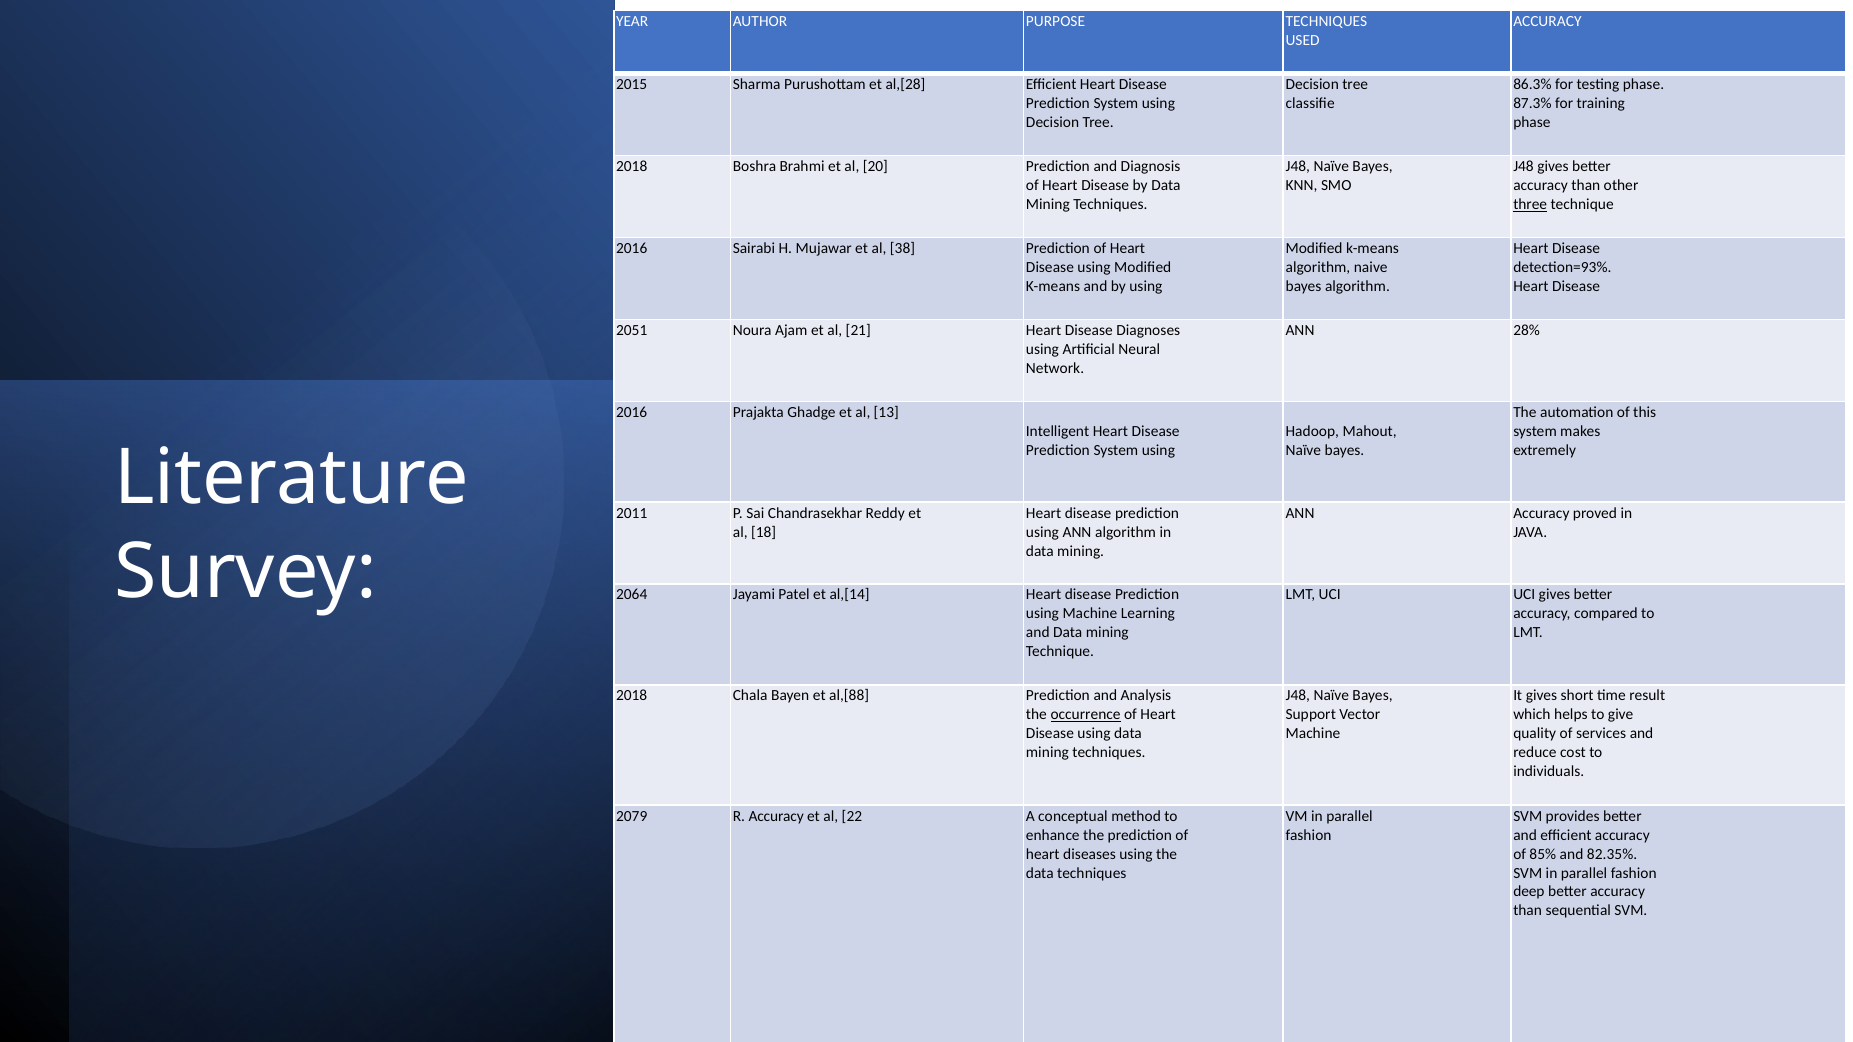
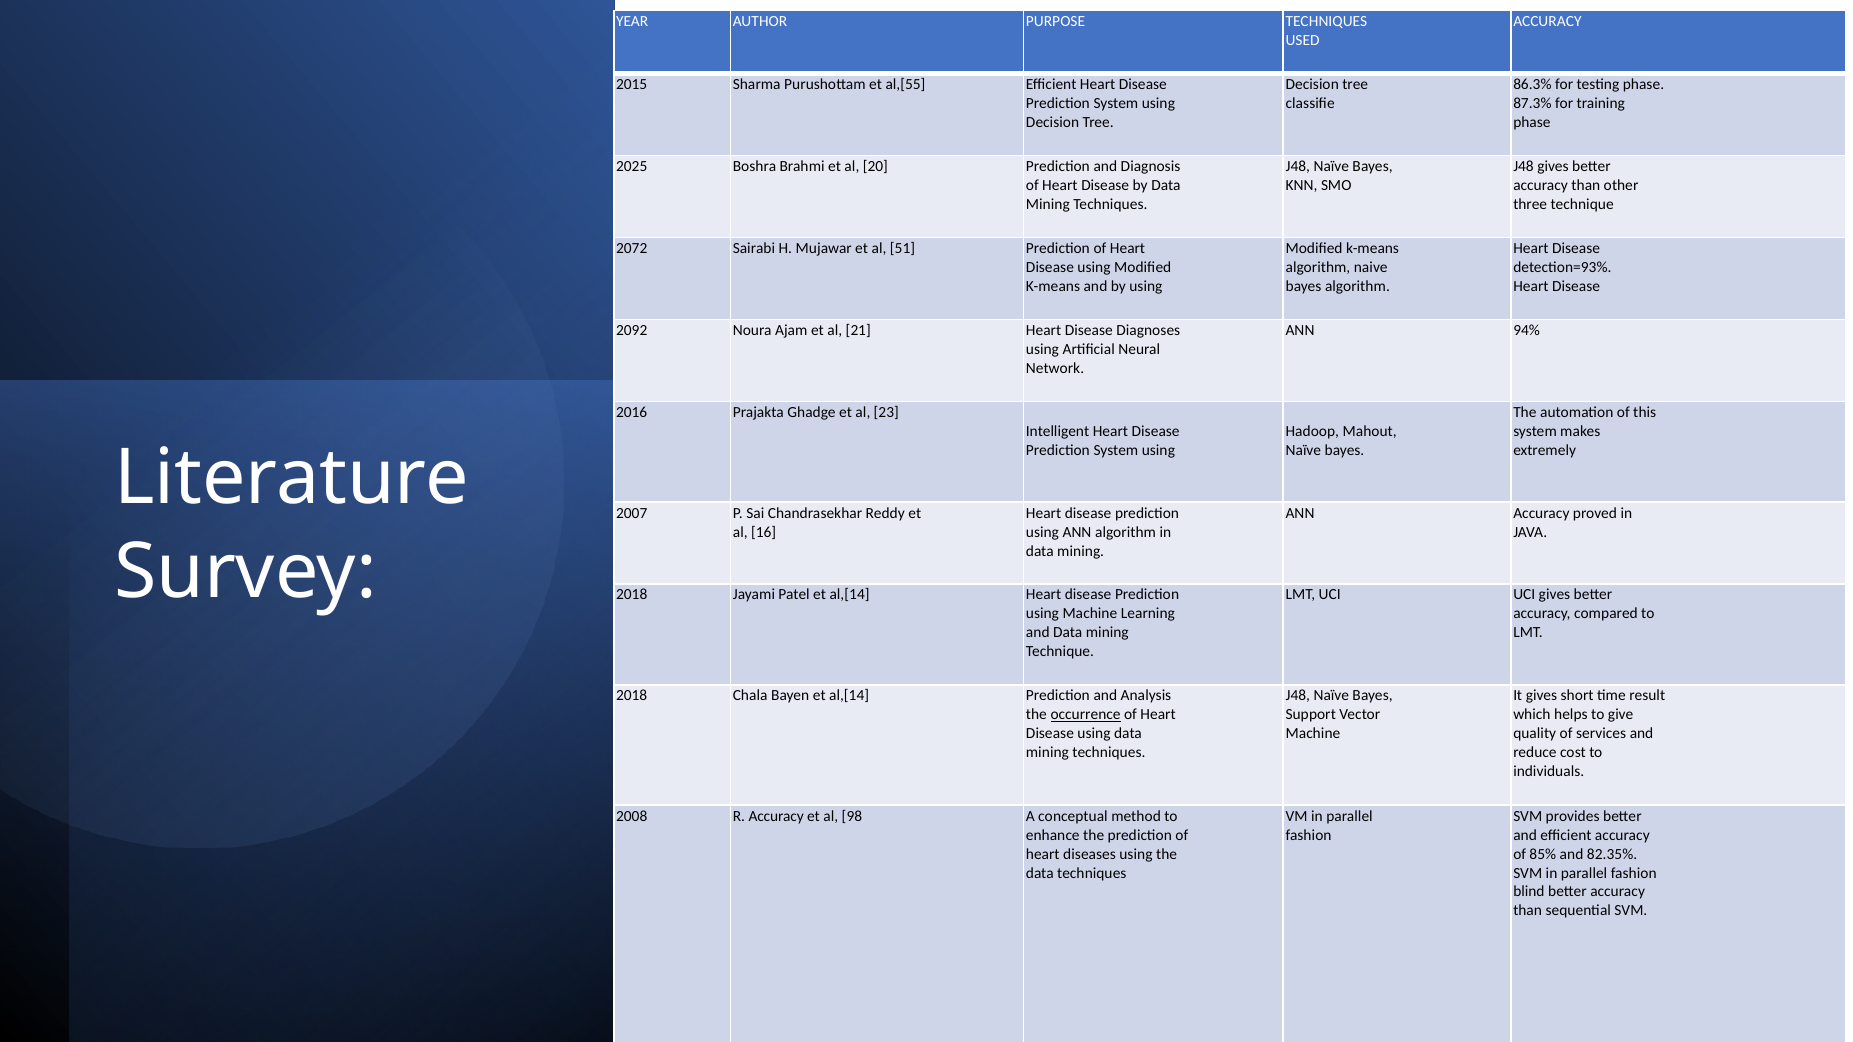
al,[28: al,[28 -> al,[55
2018 at (632, 166): 2018 -> 2025
three underline: present -> none
2016 at (632, 248): 2016 -> 2072
38: 38 -> 51
2051: 2051 -> 2092
28%: 28% -> 94%
13: 13 -> 23
2011: 2011 -> 2007
18: 18 -> 16
2064 at (632, 595): 2064 -> 2018
Bayen et al,[88: al,[88 -> al,[14
2079: 2079 -> 2008
22: 22 -> 98
deep: deep -> blind
